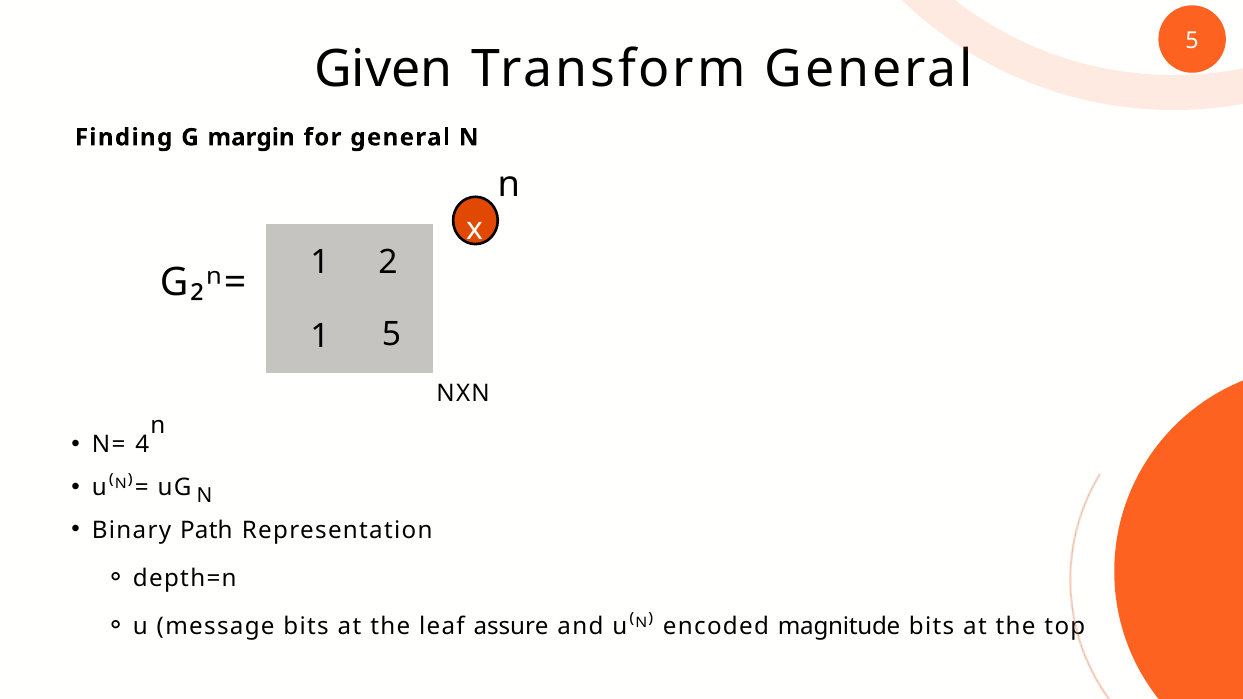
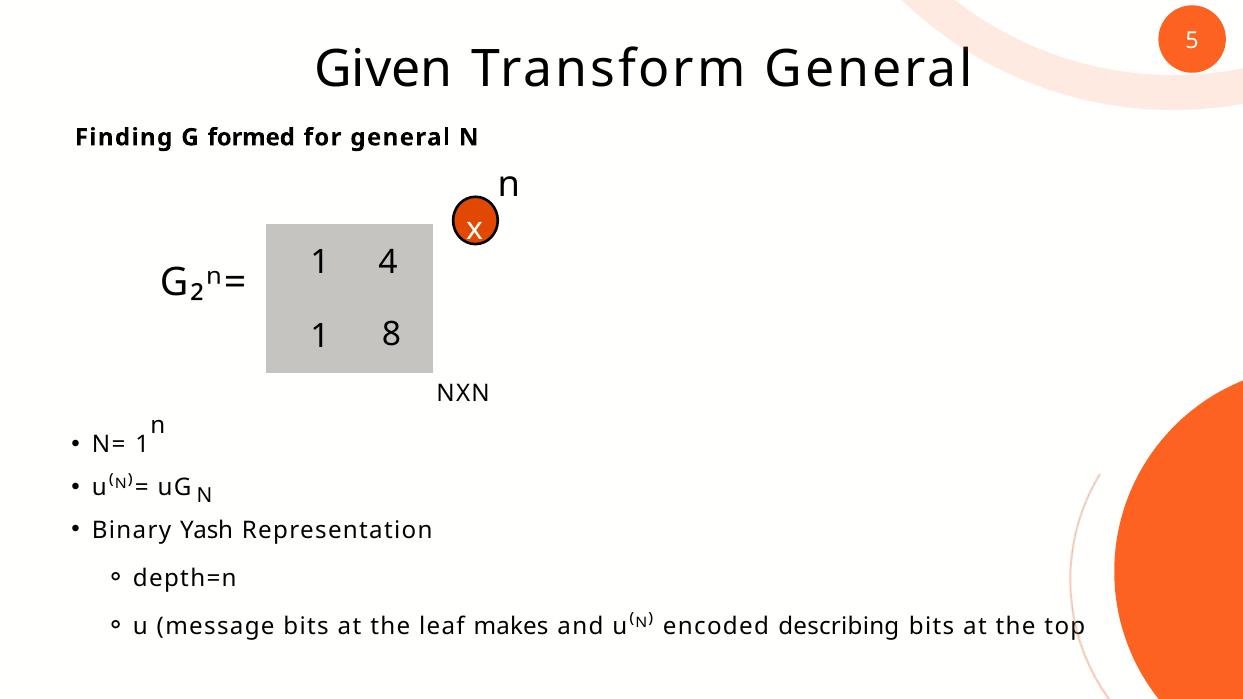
margin: margin -> formed
2: 2 -> 4
1 5: 5 -> 8
N= 4: 4 -> 1
Path: Path -> Yash
assure: assure -> makes
magnitude: magnitude -> describing
